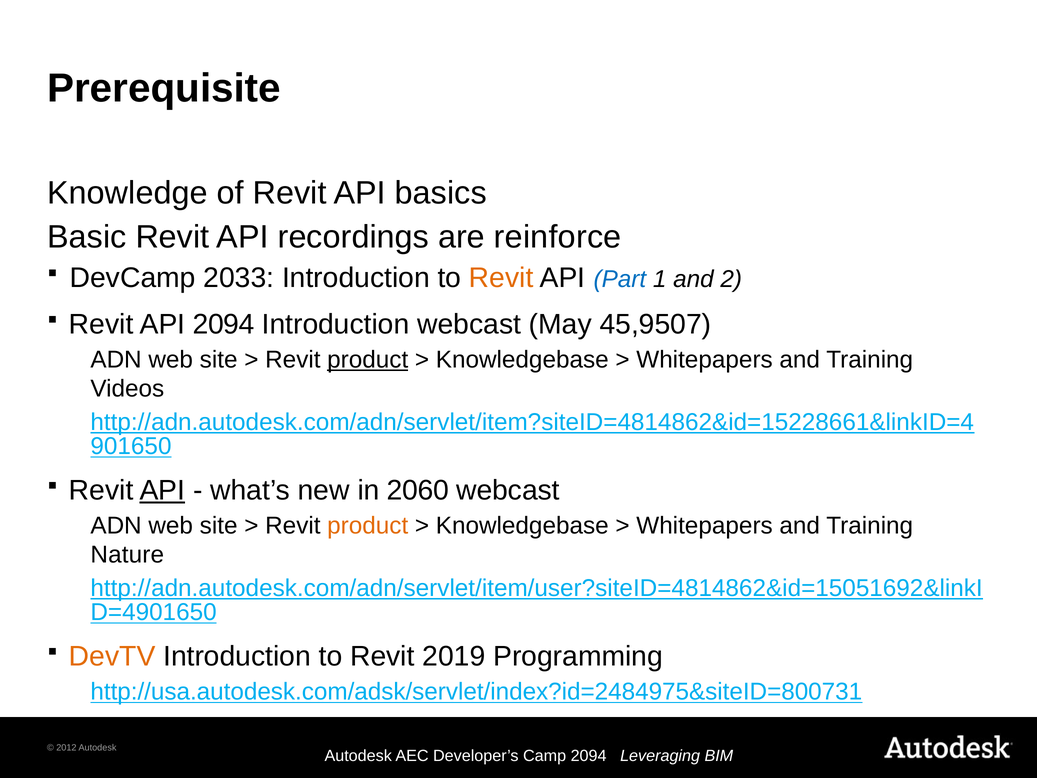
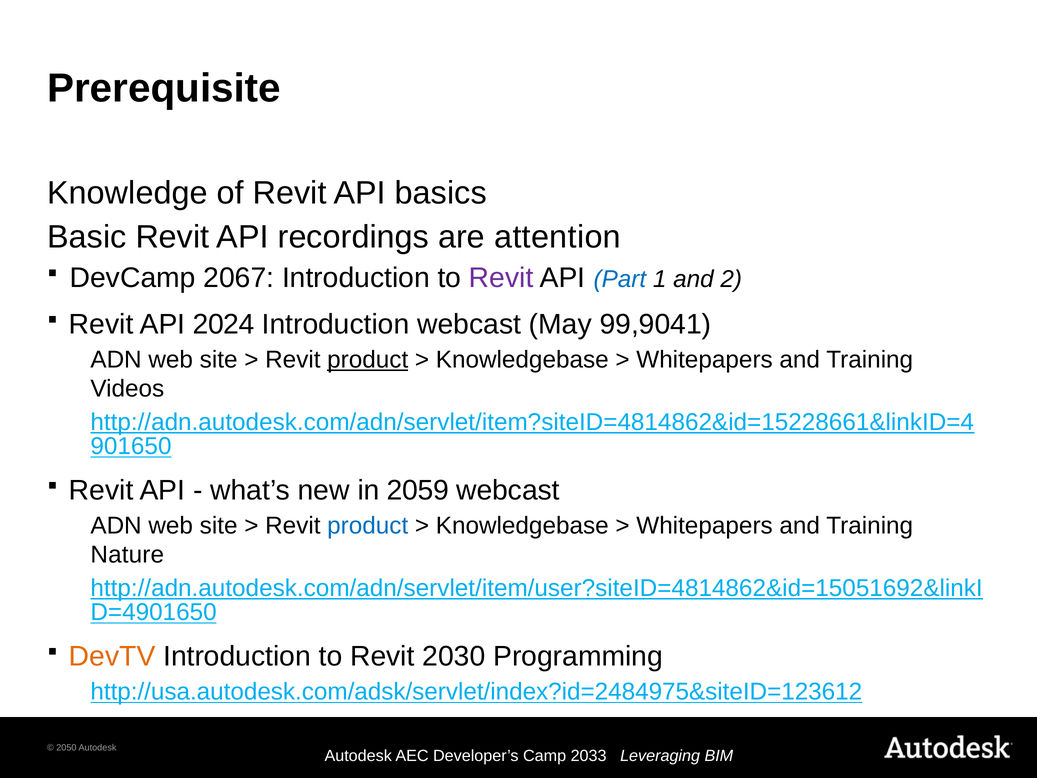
reinforce: reinforce -> attention
2033: 2033 -> 2067
Revit at (501, 278) colour: orange -> purple
API 2094: 2094 -> 2024
45,9507: 45,9507 -> 99,9041
API at (162, 490) underline: present -> none
2060: 2060 -> 2059
product at (368, 525) colour: orange -> blue
2019: 2019 -> 2030
http://usa.autodesk.com/adsk/servlet/index?id=2484975&siteID=800731: http://usa.autodesk.com/adsk/servlet/index?id=2484975&siteID=800731 -> http://usa.autodesk.com/adsk/servlet/index?id=2484975&siteID=123612
2012: 2012 -> 2050
2094 at (589, 755): 2094 -> 2033
